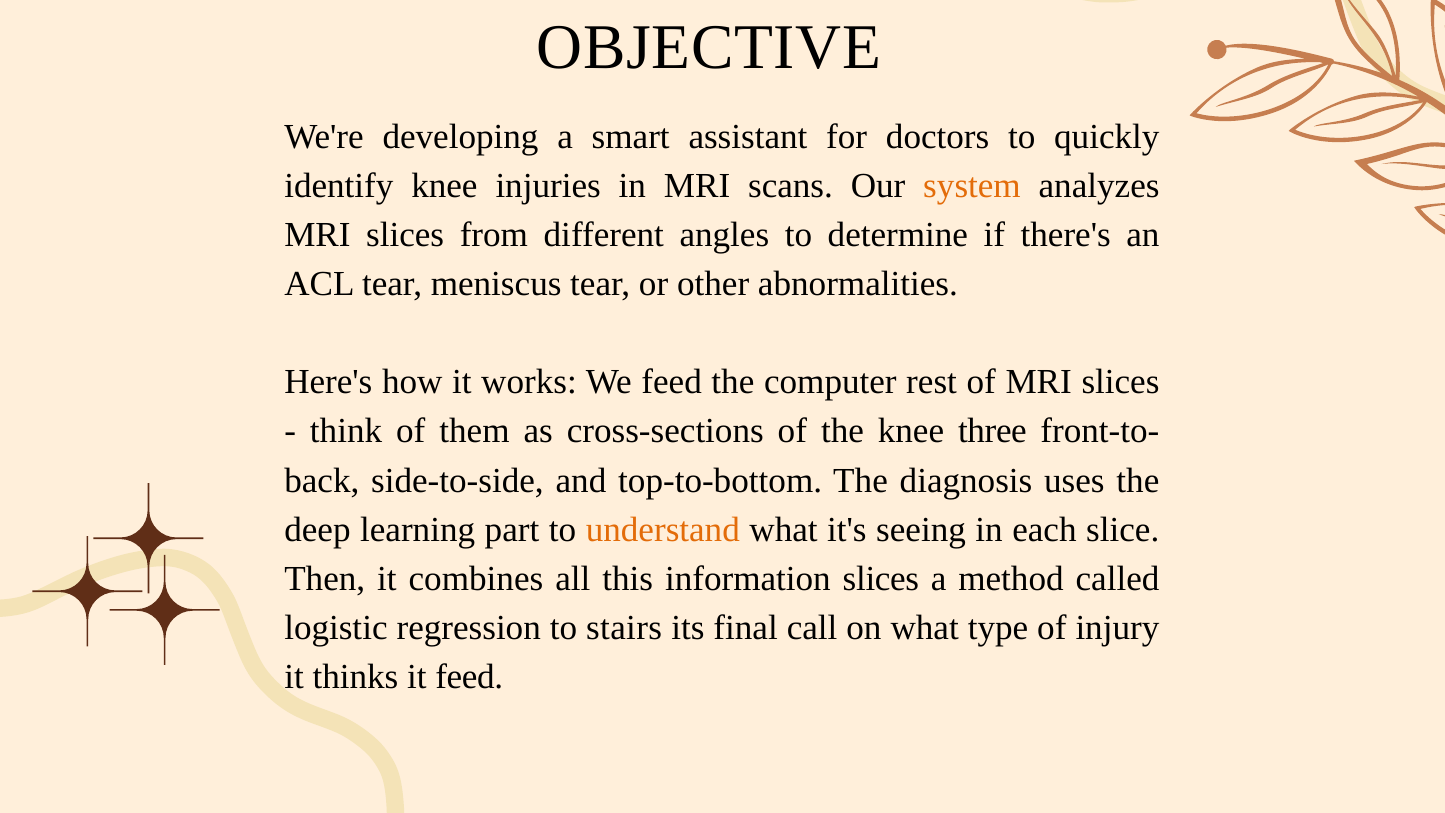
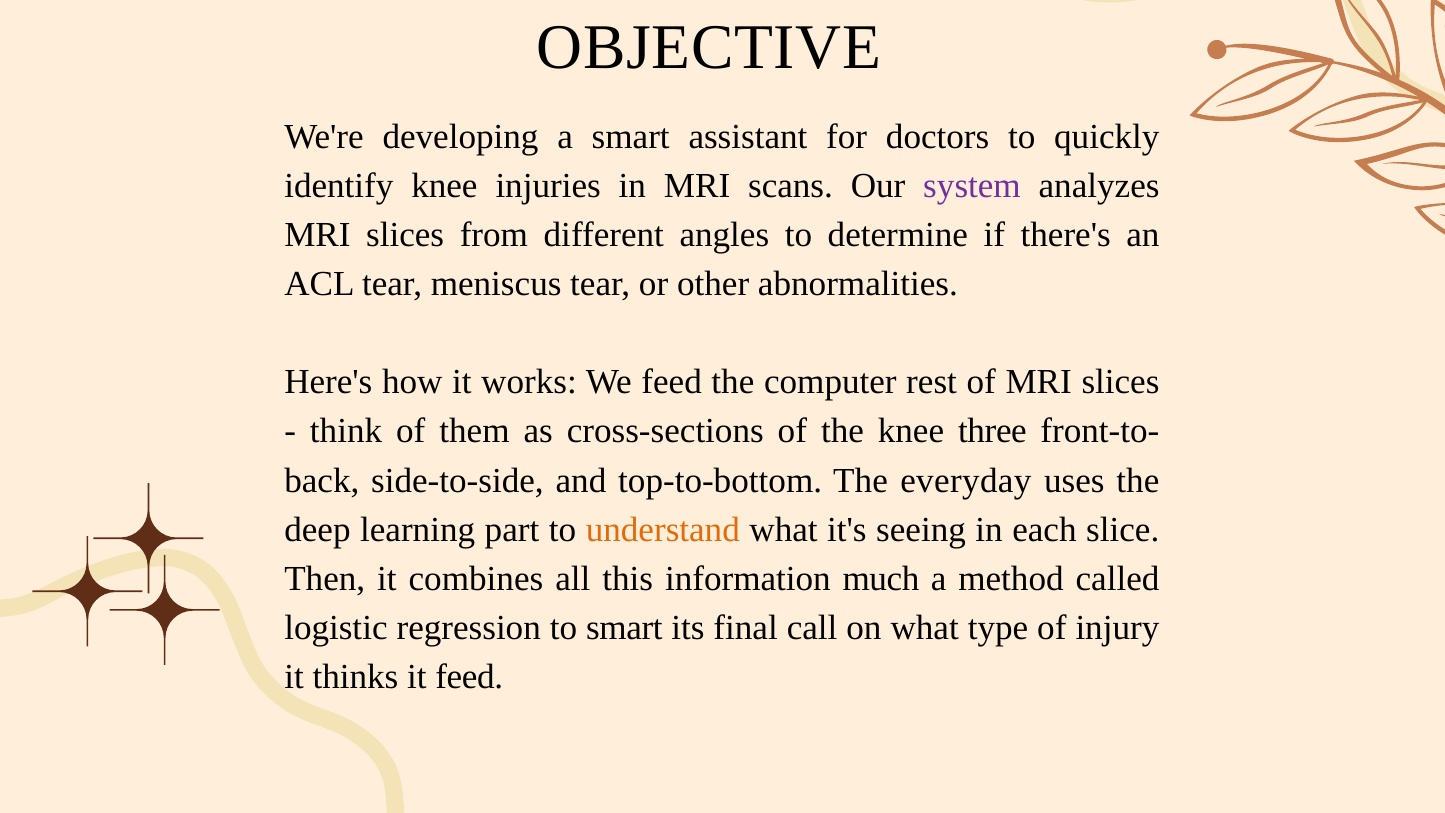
system colour: orange -> purple
diagnosis: diagnosis -> everyday
information slices: slices -> much
to stairs: stairs -> smart
